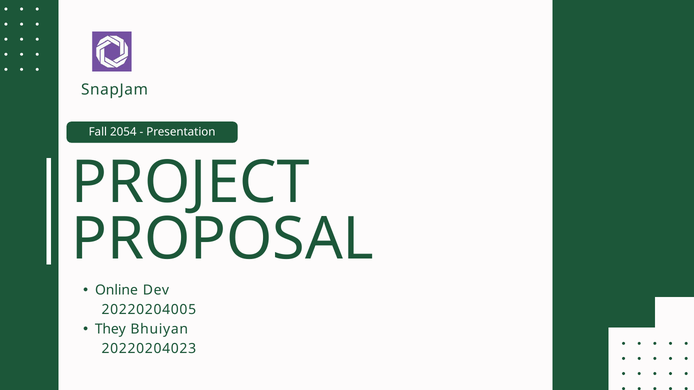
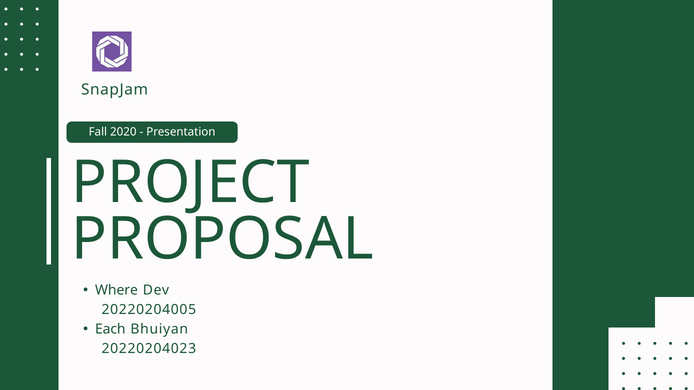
2054: 2054 -> 2020
Online: Online -> Where
They: They -> Each
